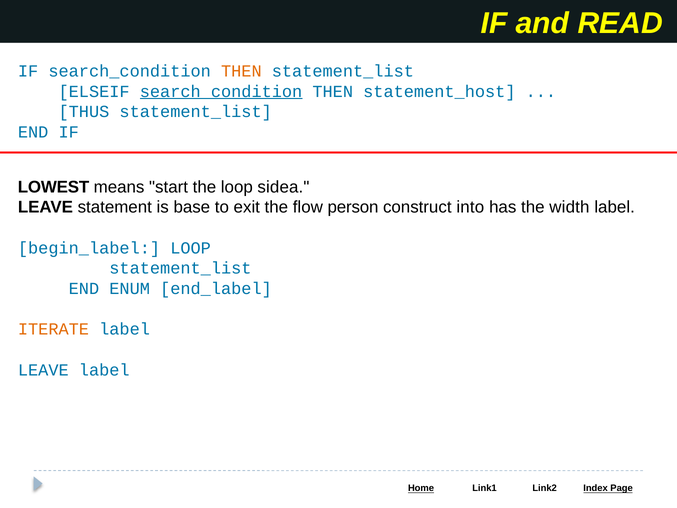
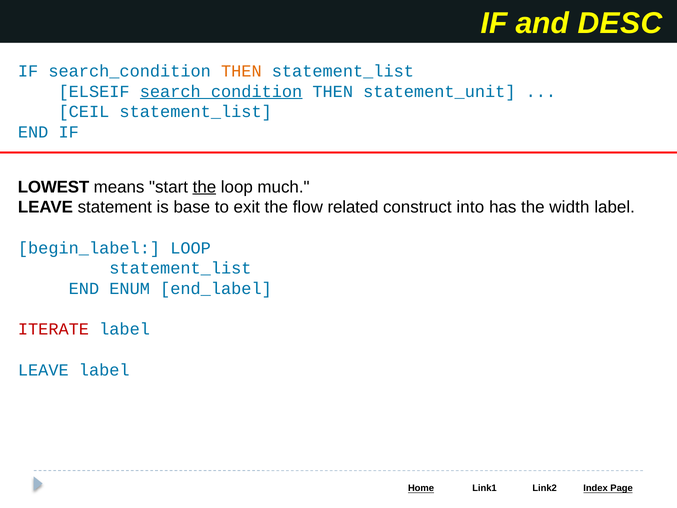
READ: READ -> DESC
statement_host: statement_host -> statement_unit
THUS: THUS -> CEIL
the at (204, 187) underline: none -> present
sidea: sidea -> much
person: person -> related
ITERATE colour: orange -> red
